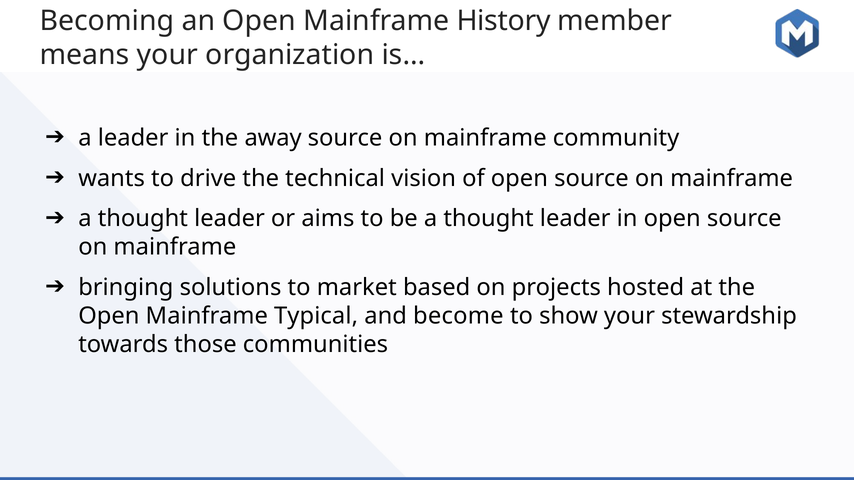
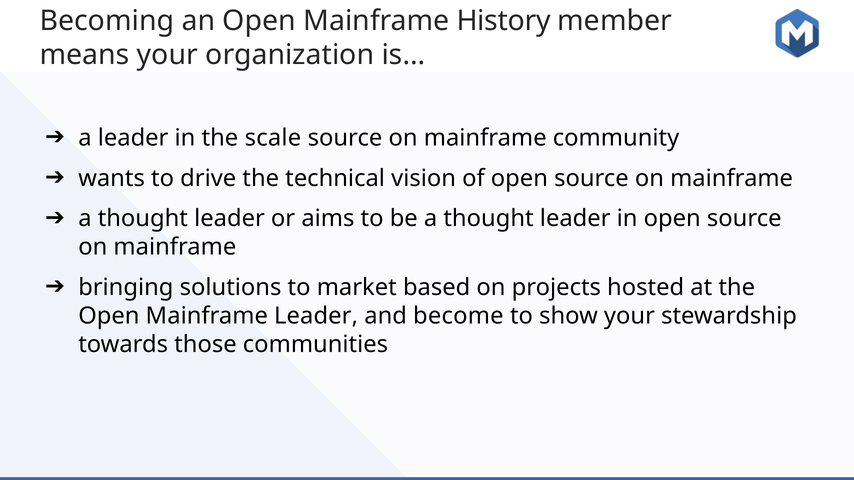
away: away -> scale
Mainframe Typical: Typical -> Leader
